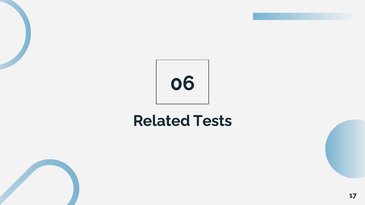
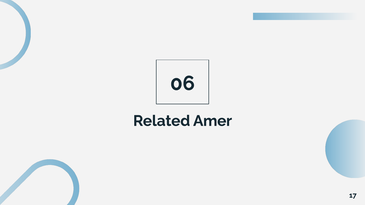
Tests: Tests -> Amer
